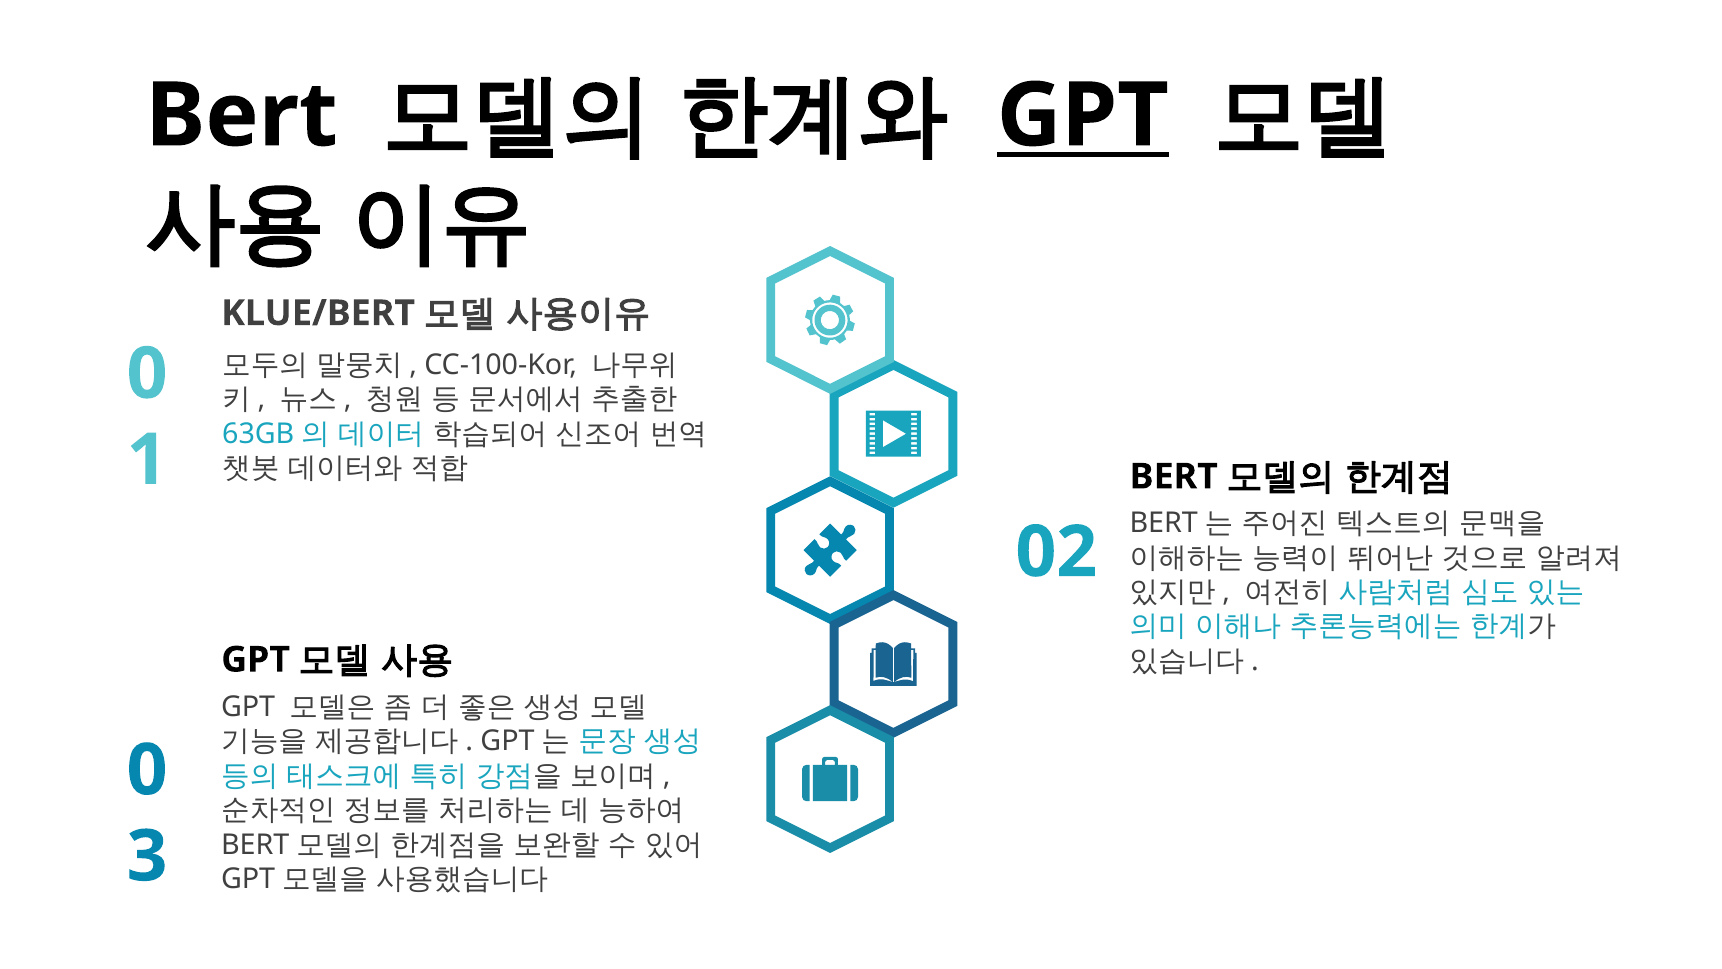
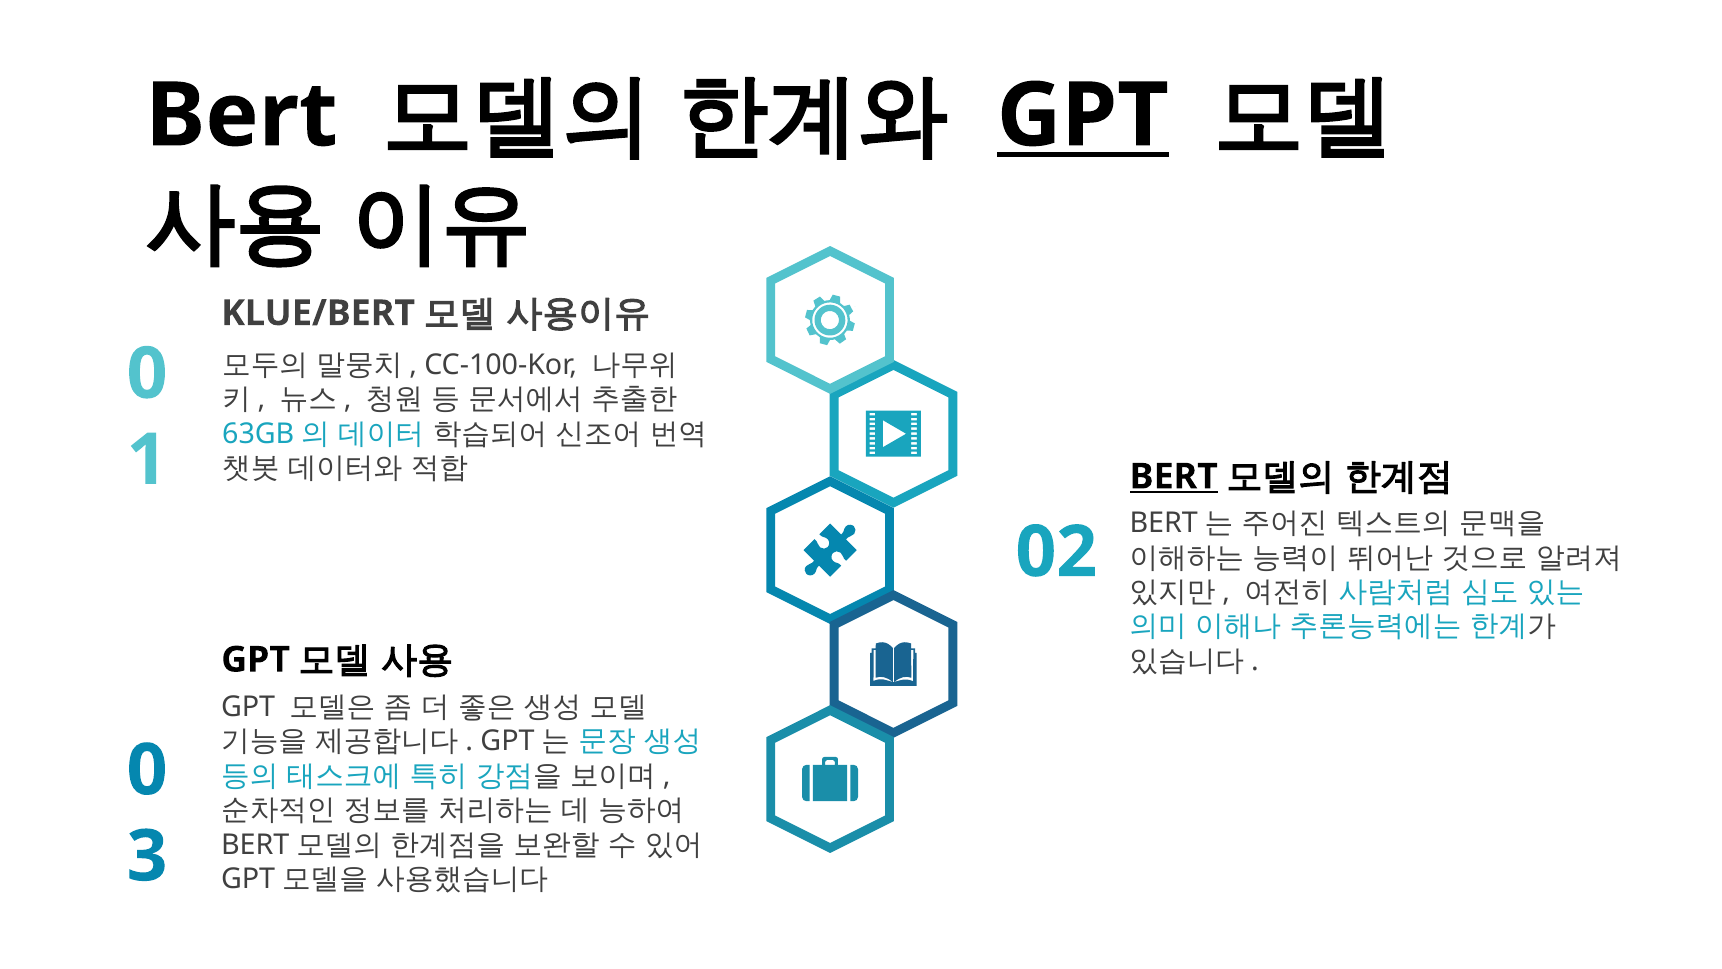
BERT at (1174, 476) underline: none -> present
